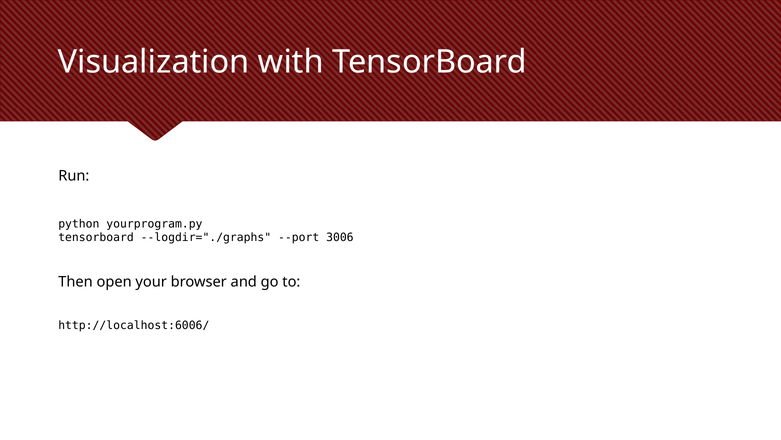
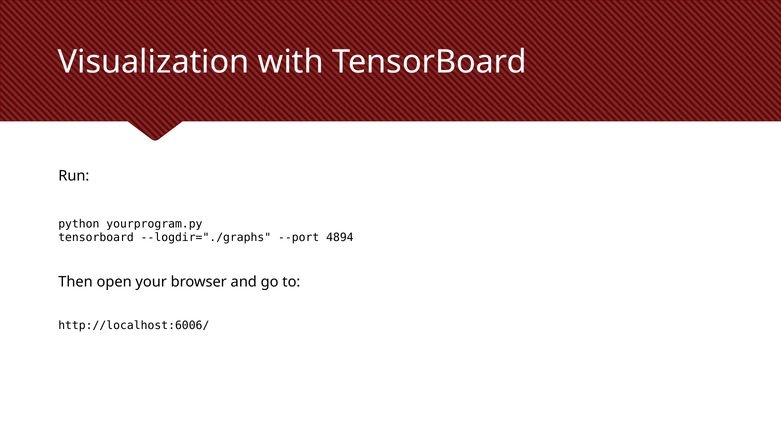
3006: 3006 -> 4894
